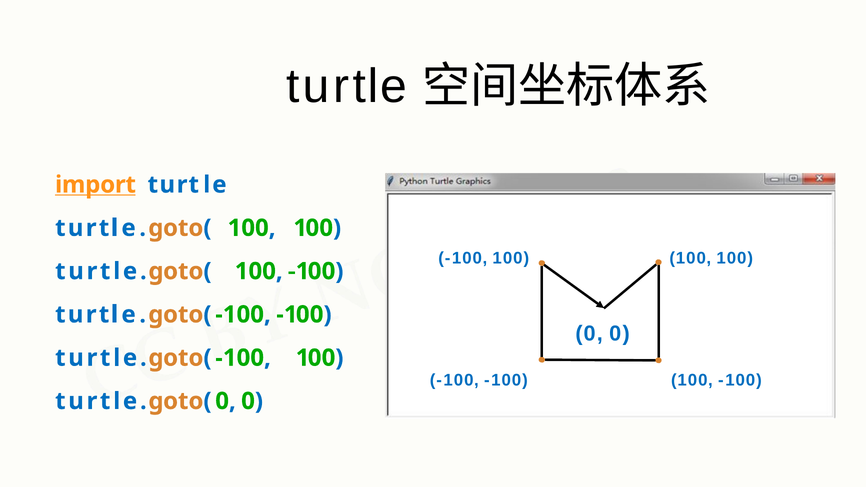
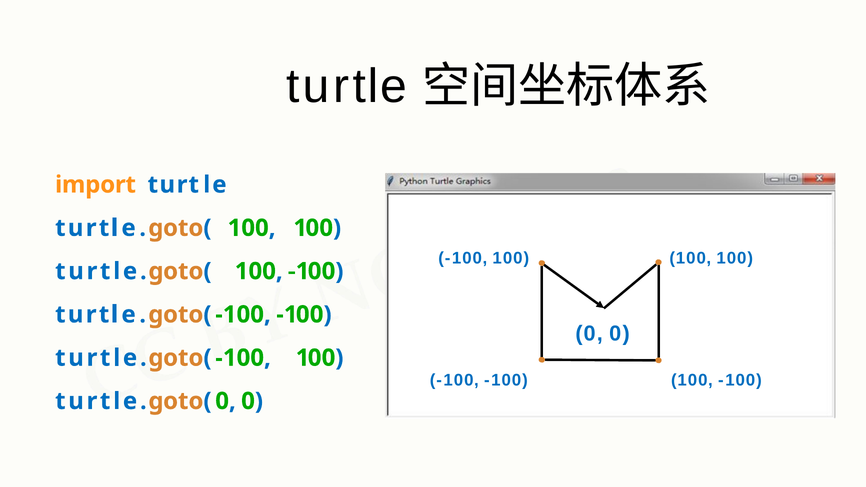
import underline: present -> none
